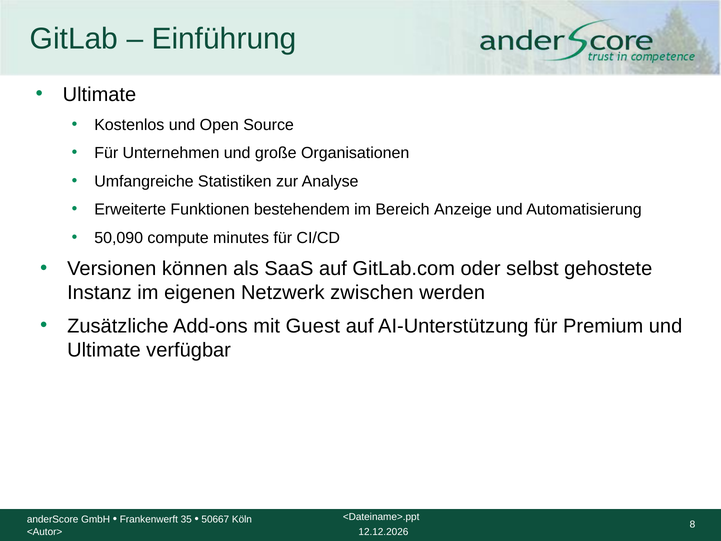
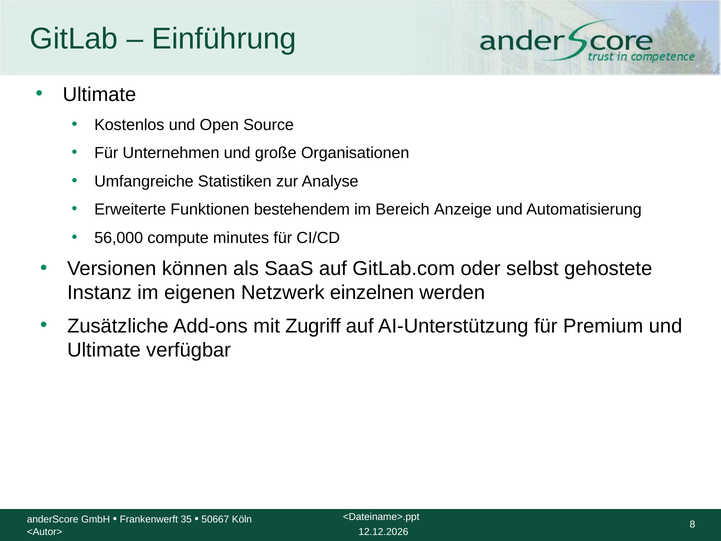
50,090: 50,090 -> 56,000
zwischen: zwischen -> einzelnen
Guest: Guest -> Zugriff
